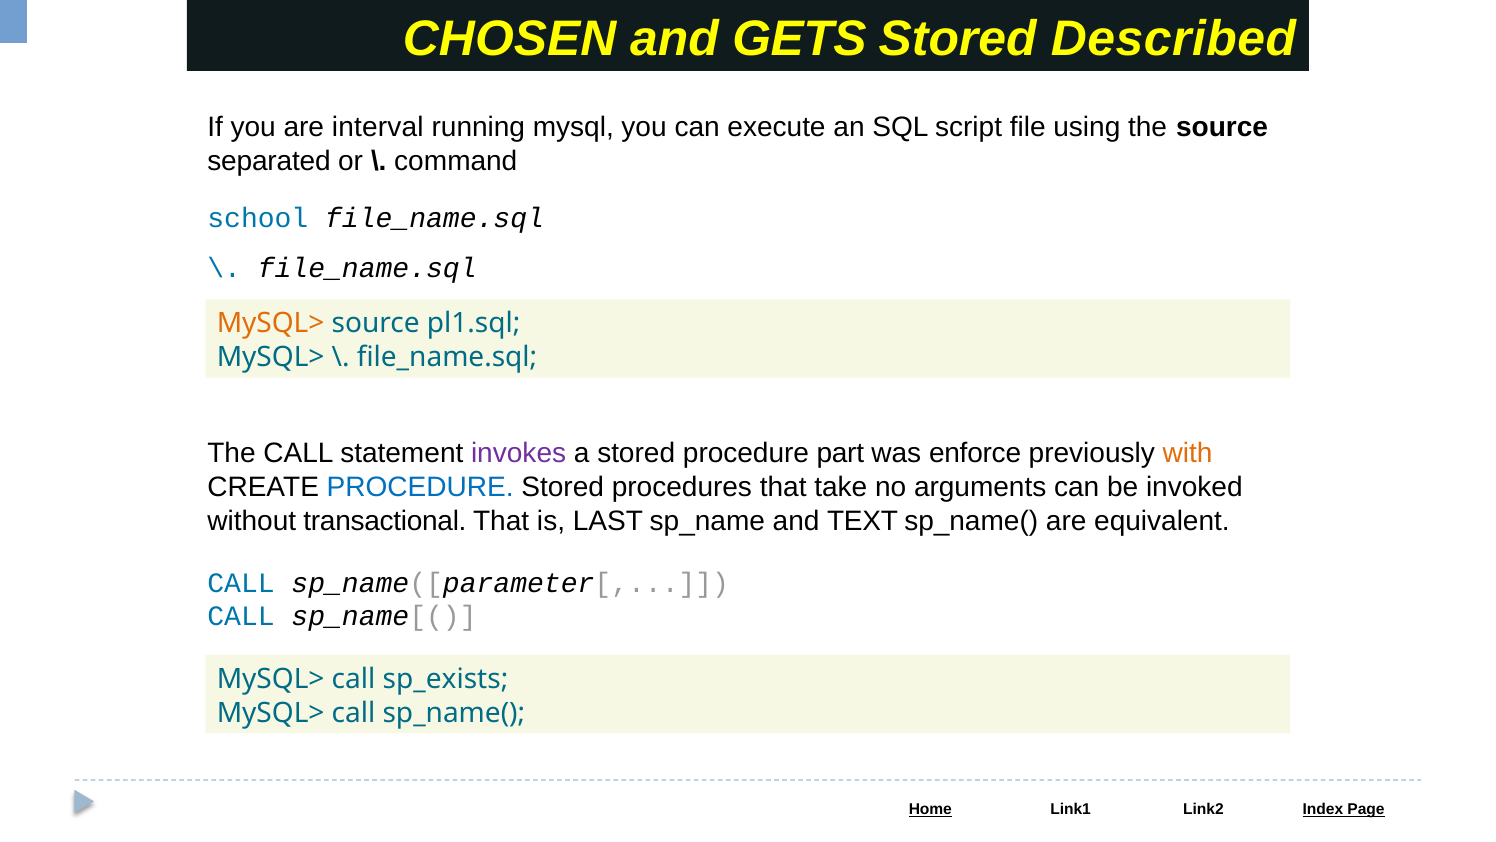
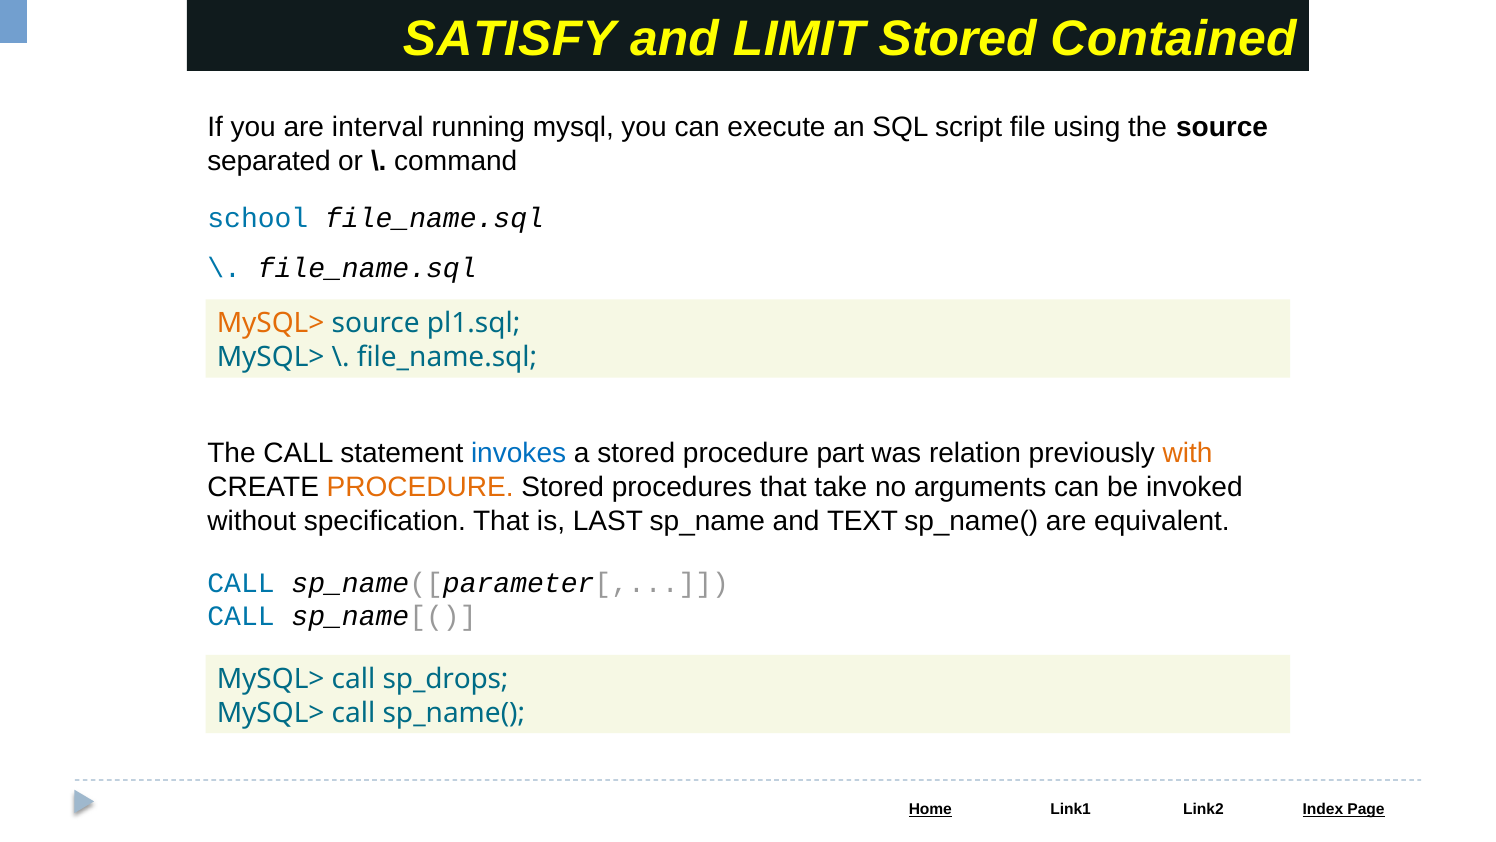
CHOSEN: CHOSEN -> SATISFY
GETS: GETS -> LIMIT
Described: Described -> Contained
invokes colour: purple -> blue
enforce: enforce -> relation
PROCEDURE at (420, 487) colour: blue -> orange
transactional: transactional -> specification
sp_exists: sp_exists -> sp_drops
